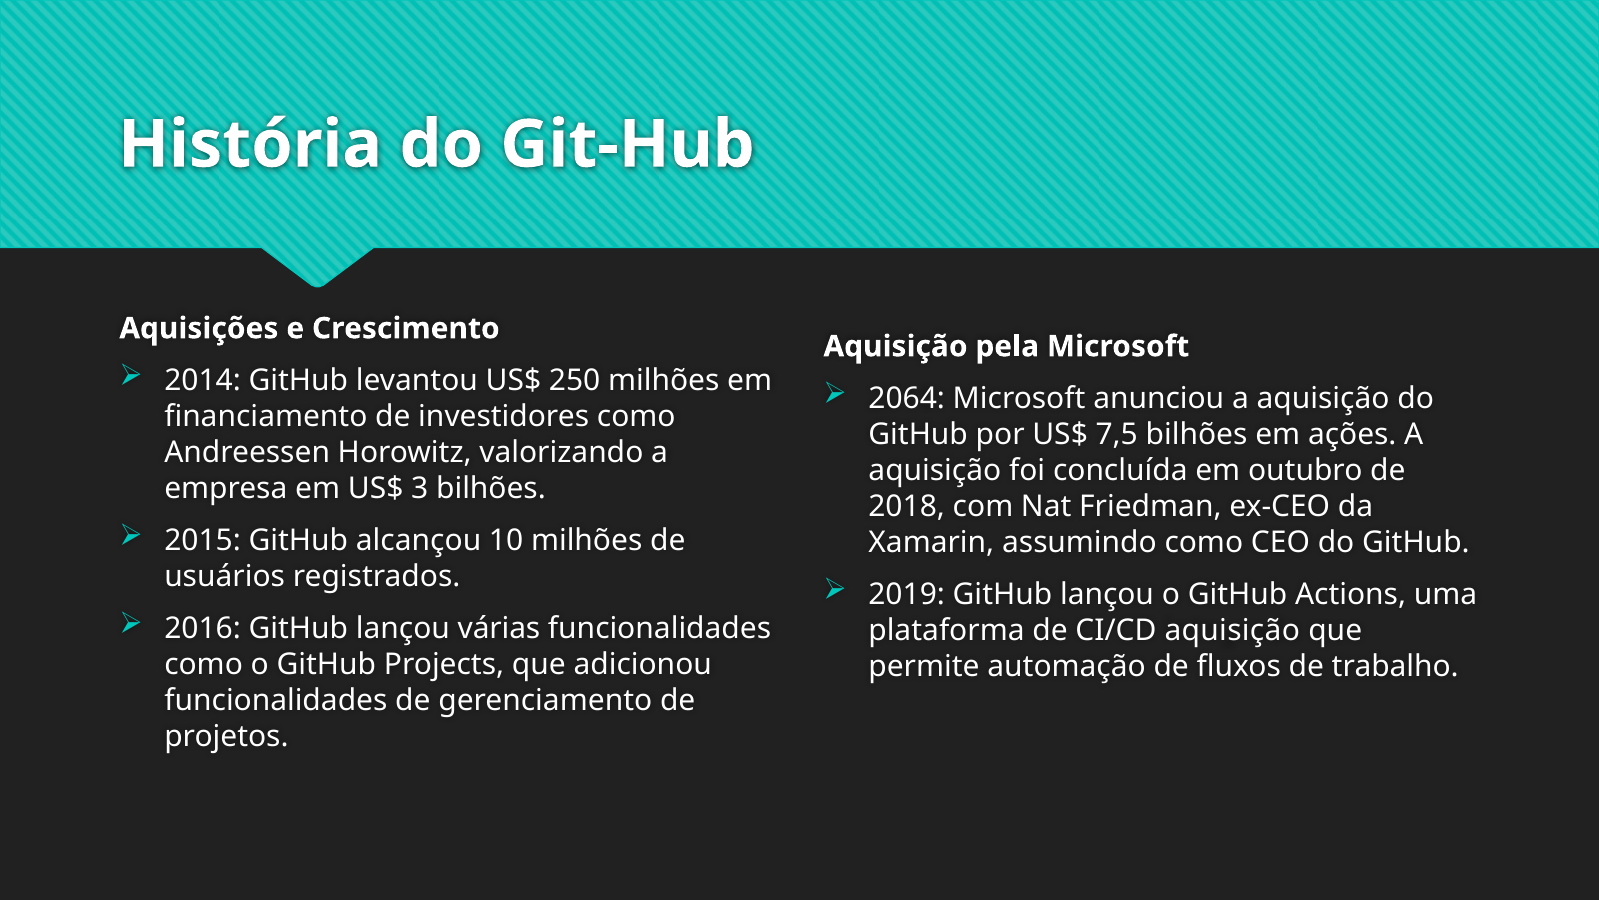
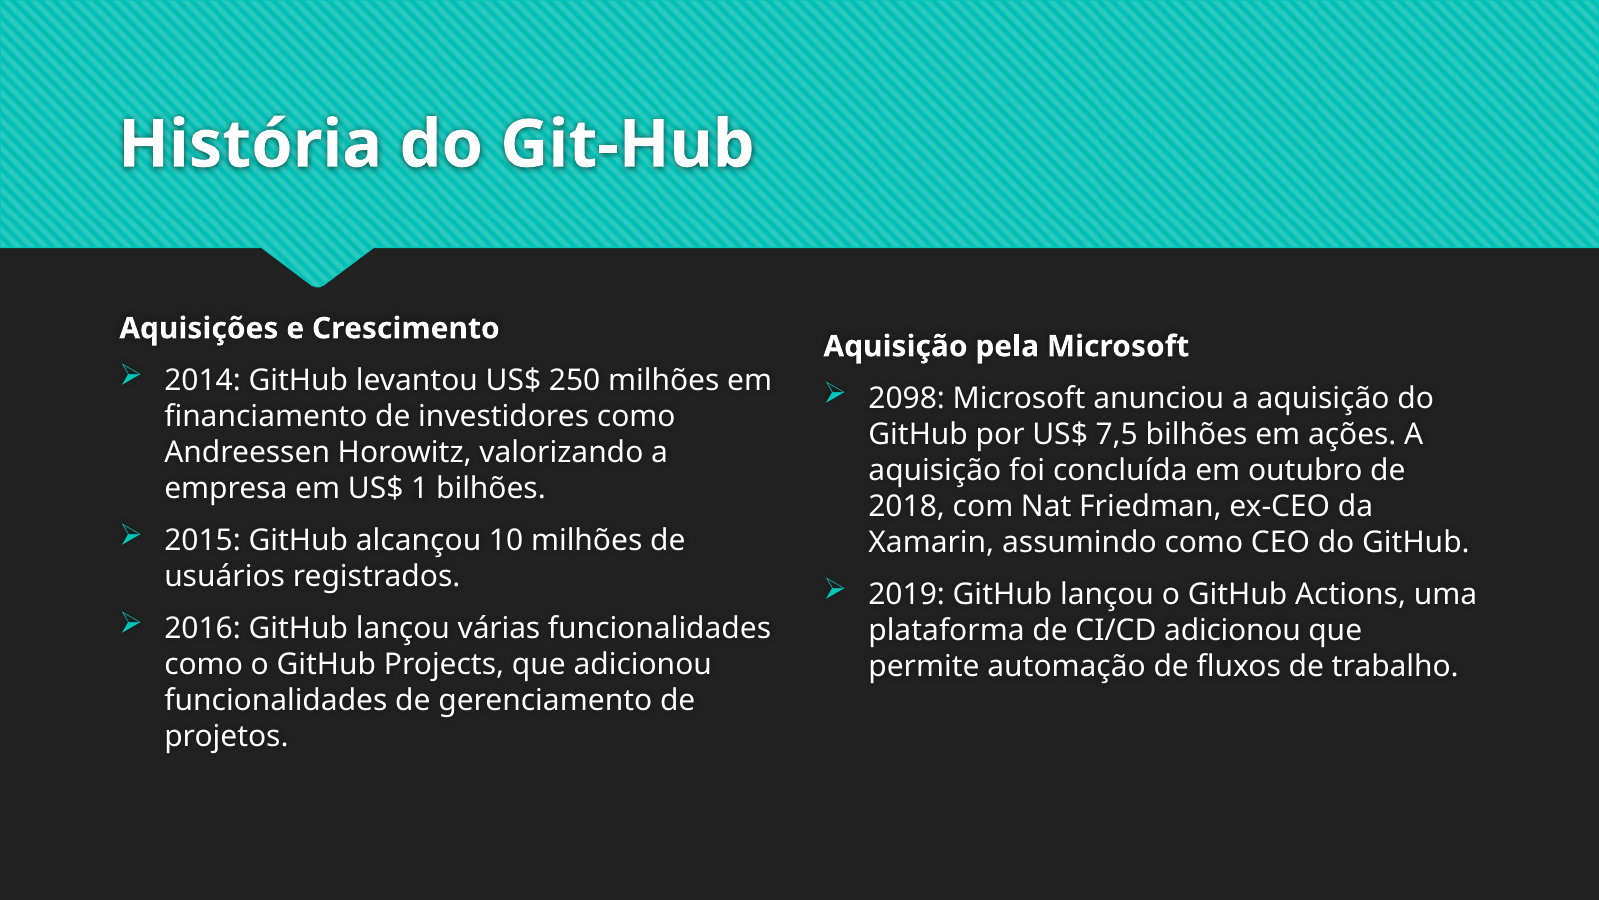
2064: 2064 -> 2098
3: 3 -> 1
CI/CD aquisição: aquisição -> adicionou
